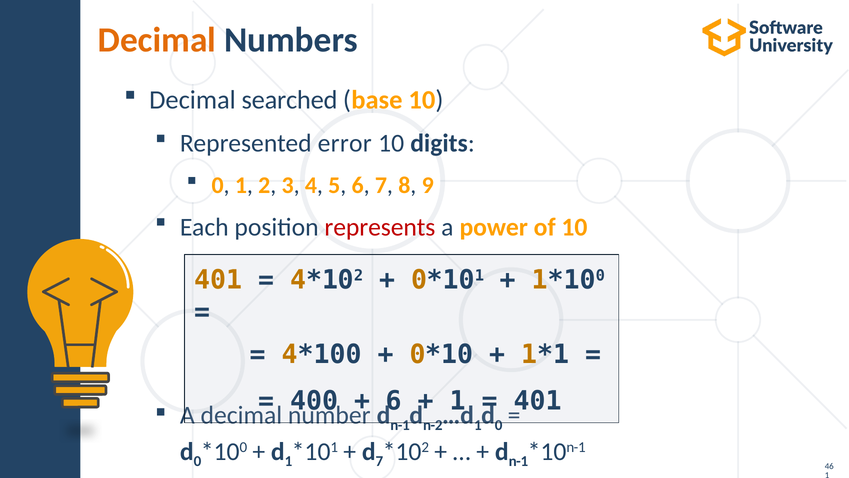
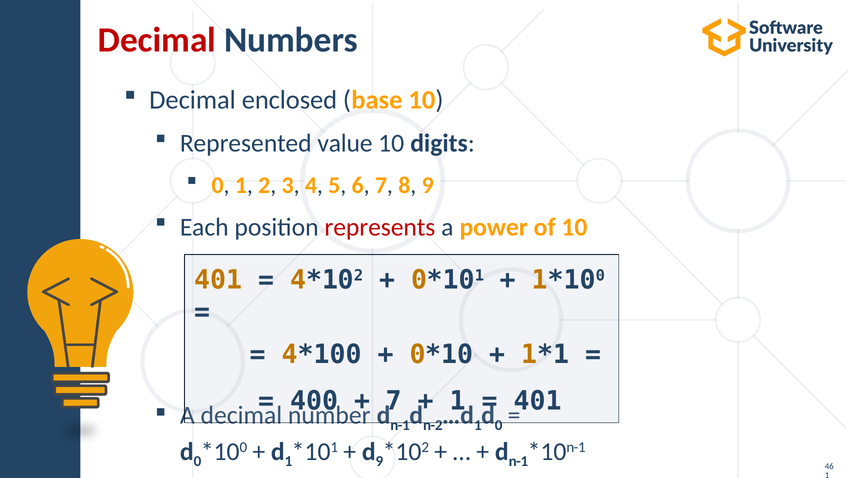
Decimal at (157, 40) colour: orange -> red
searched: searched -> enclosed
error: error -> value
6 at (394, 401): 6 -> 7
7 at (379, 461): 7 -> 9
